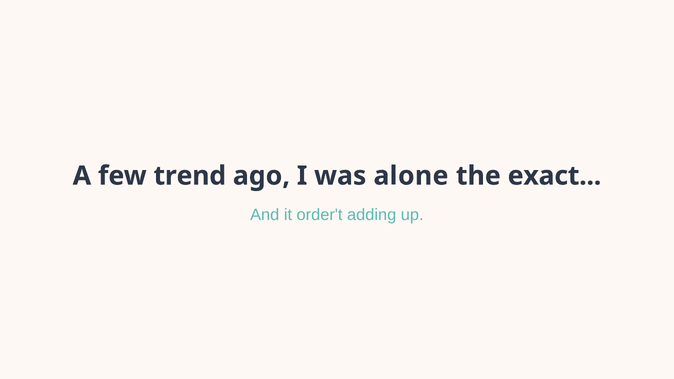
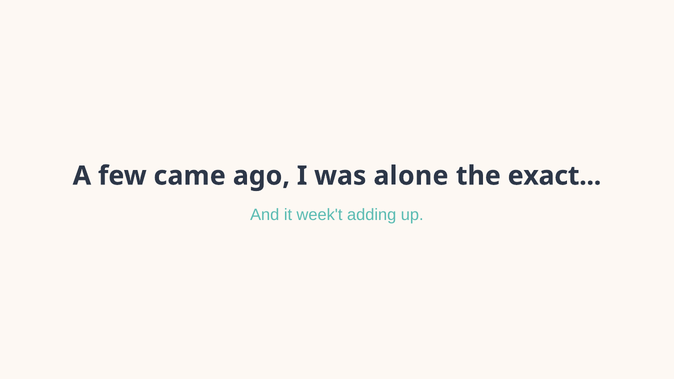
trend: trend -> came
order't: order't -> week't
